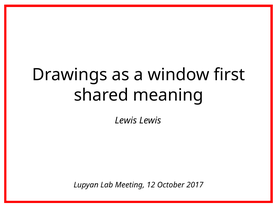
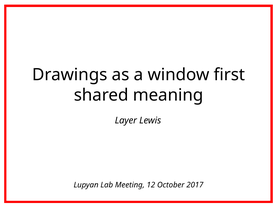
Lewis at (126, 120): Lewis -> Layer
